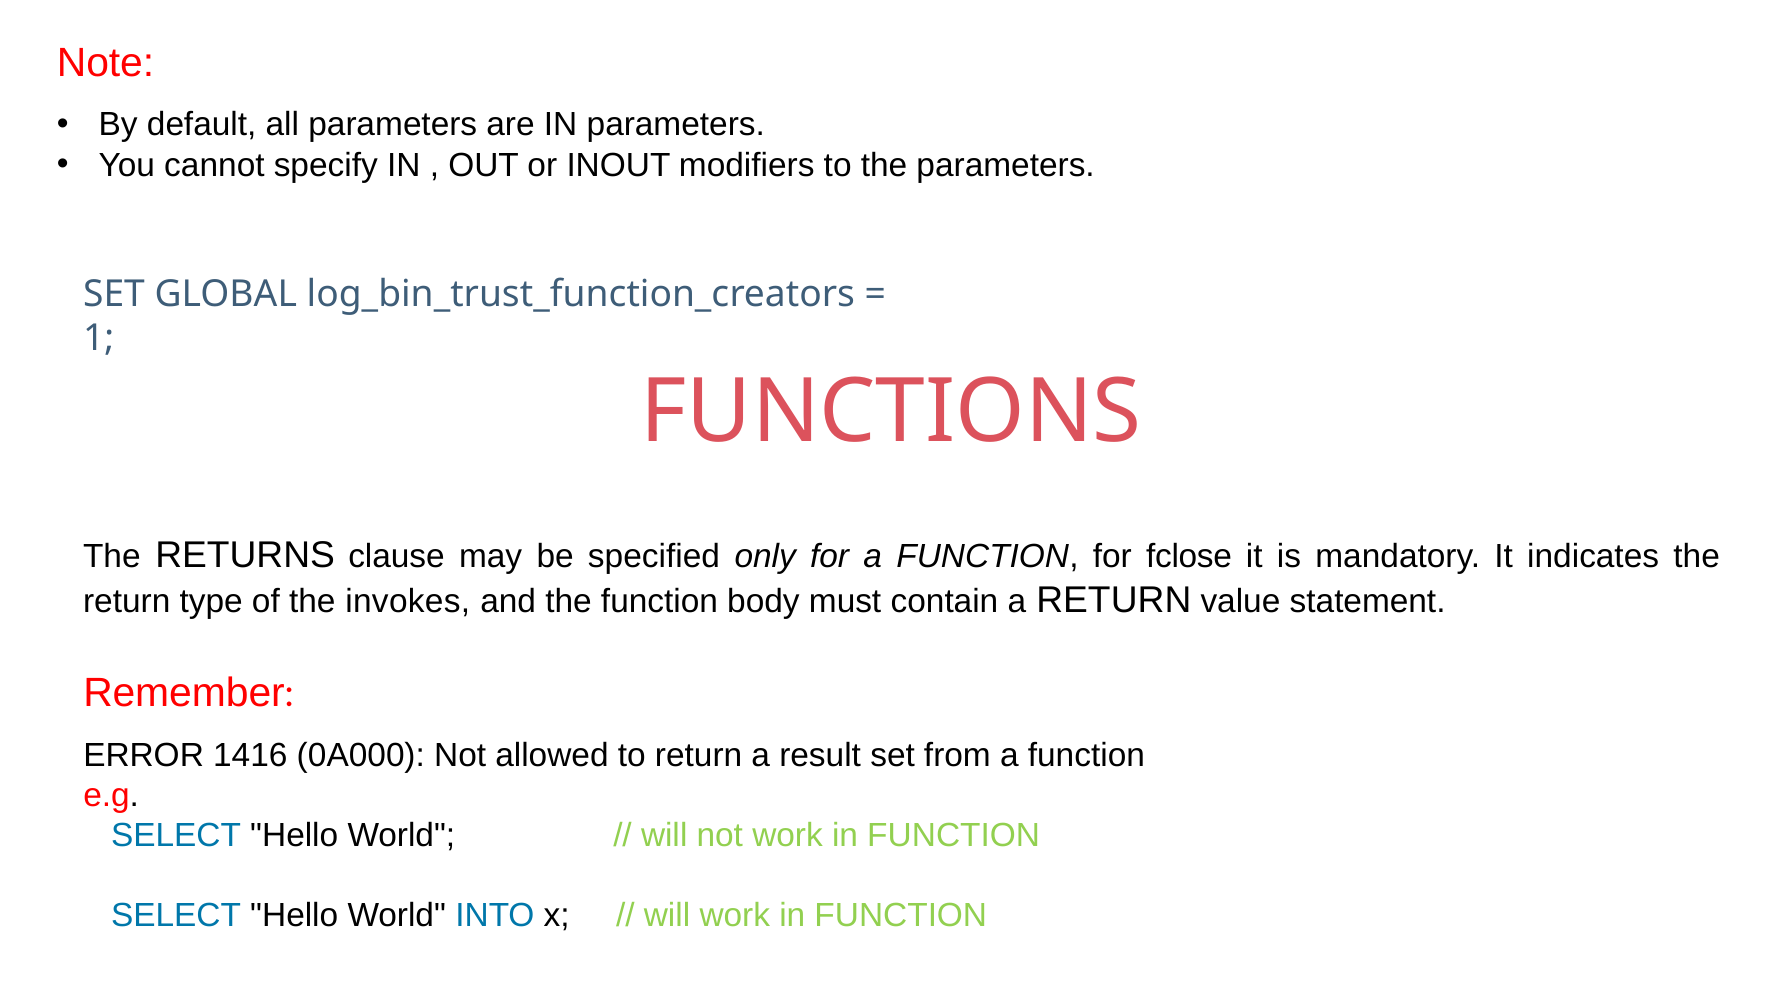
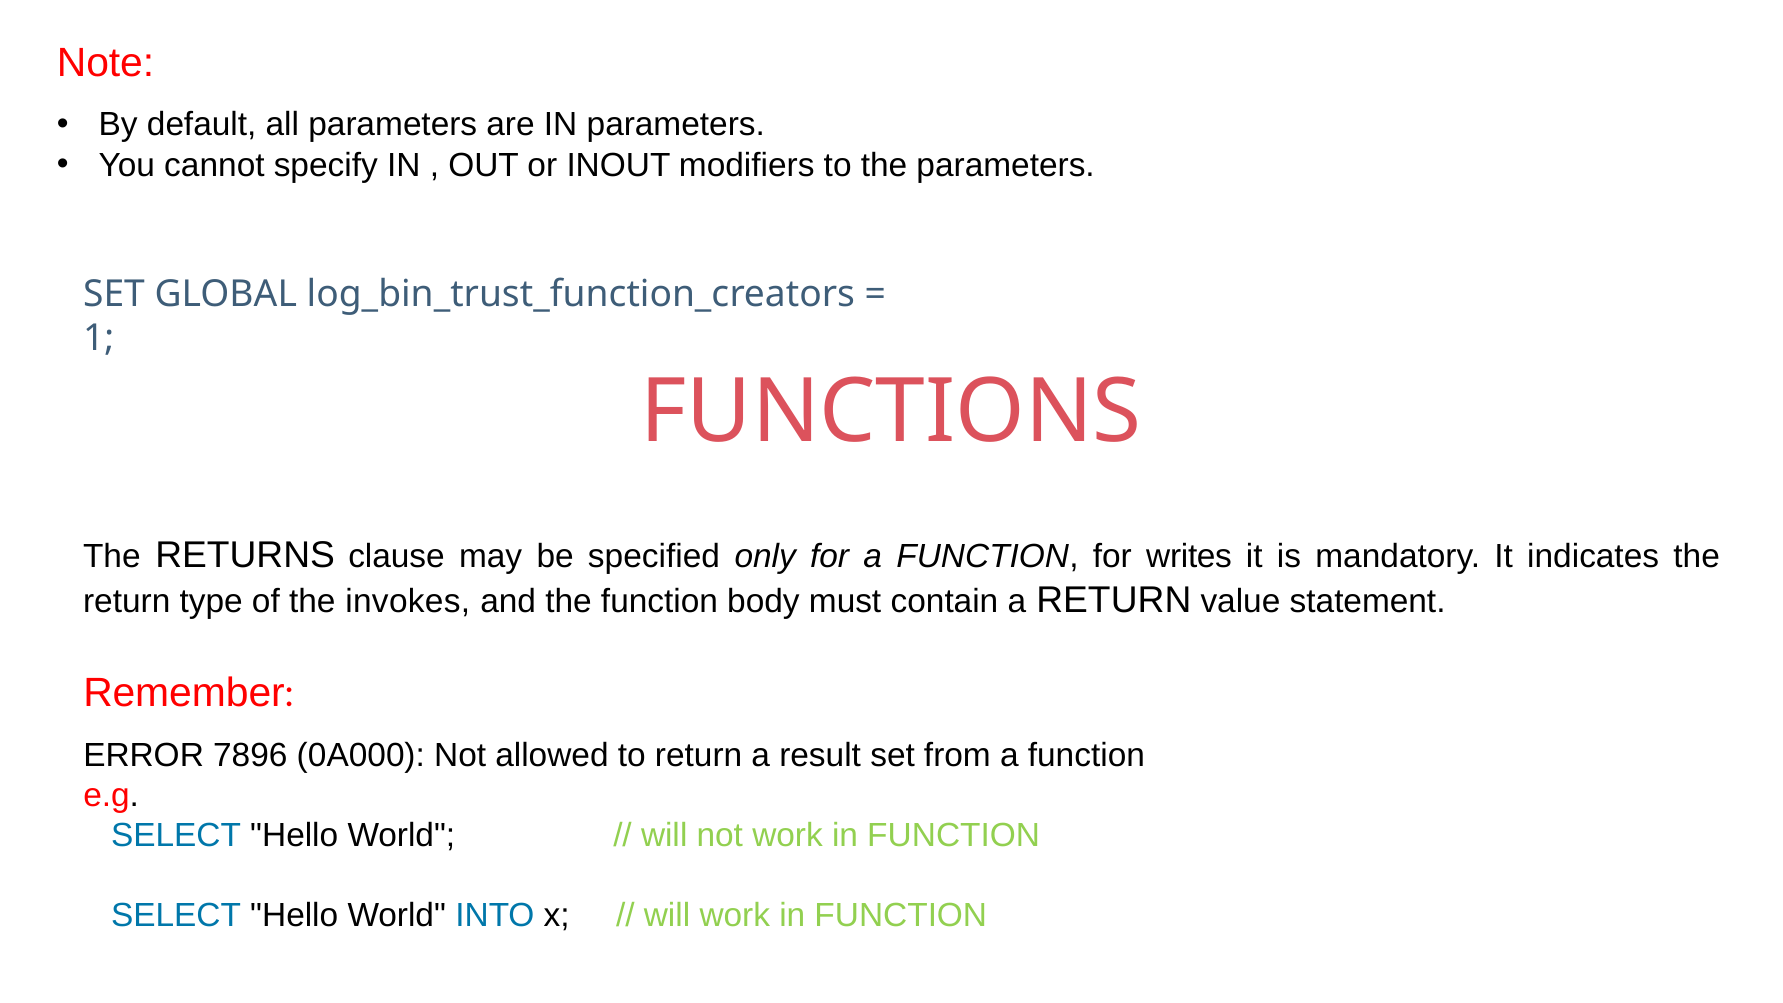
fclose: fclose -> writes
1416: 1416 -> 7896
